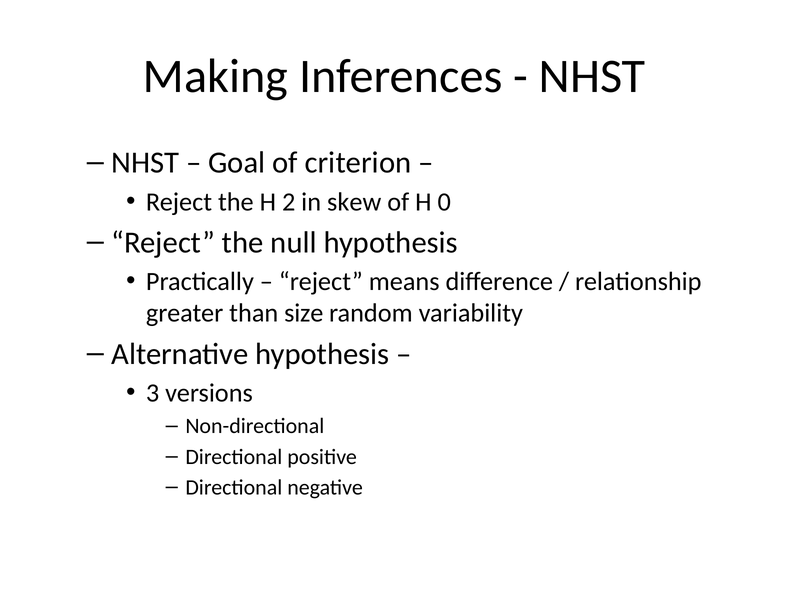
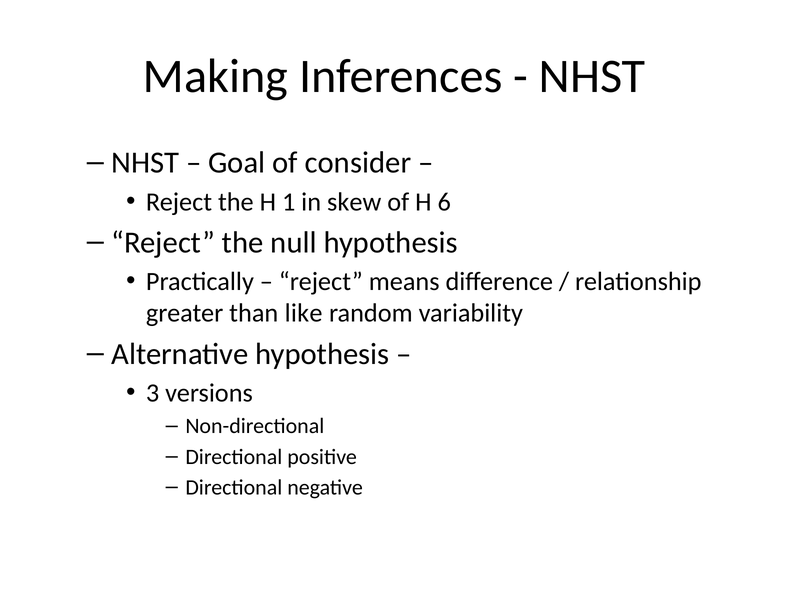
criterion: criterion -> consider
2: 2 -> 1
0: 0 -> 6
size: size -> like
